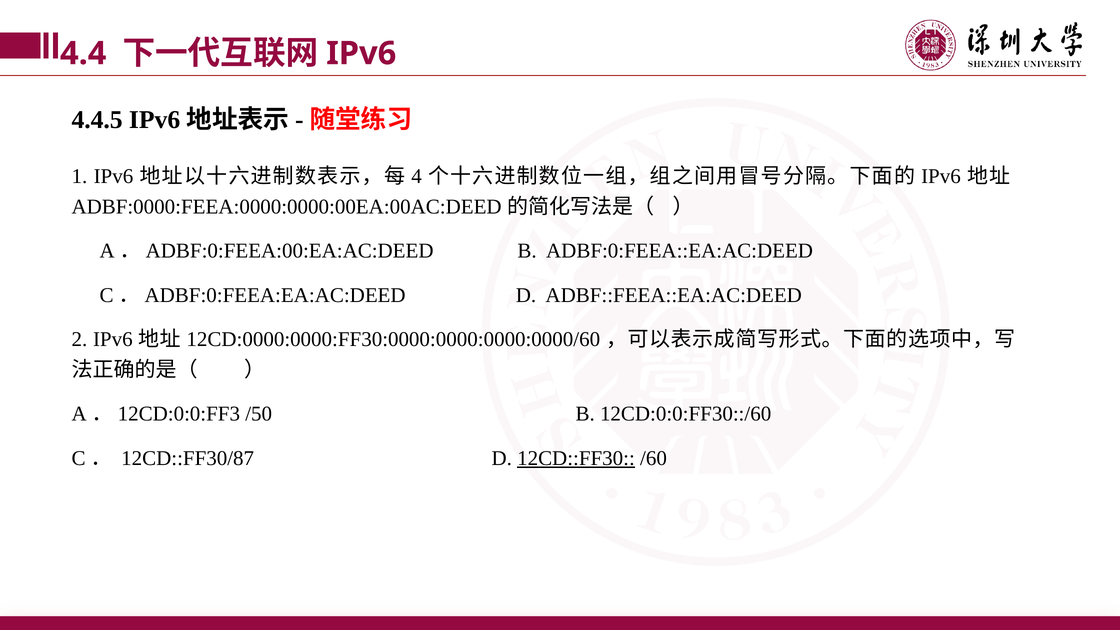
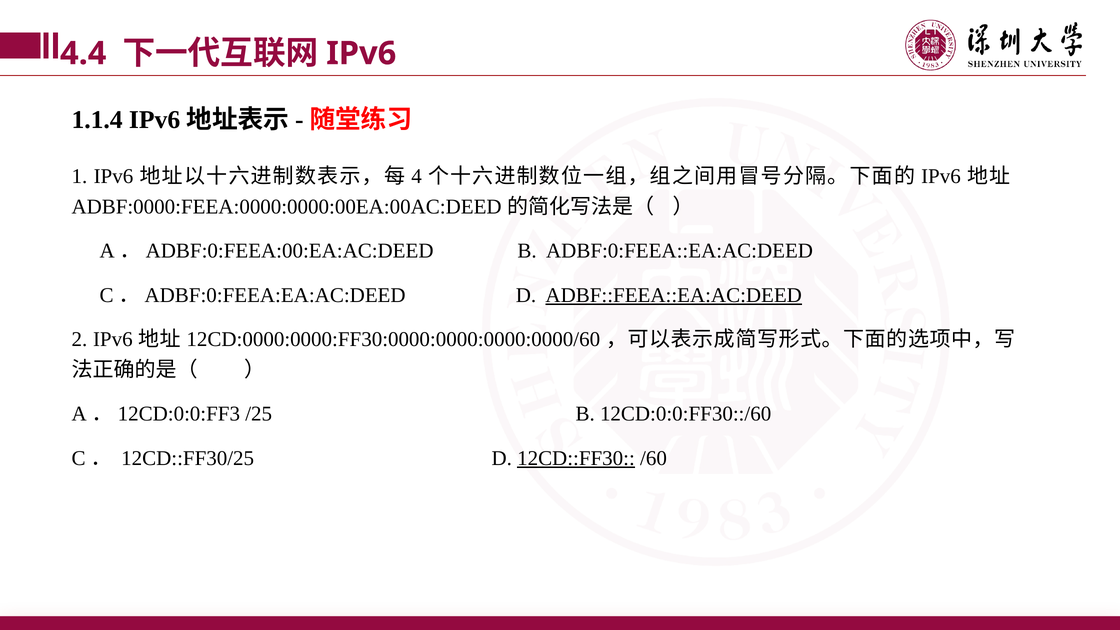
4.4.5: 4.4.5 -> 1.1.4
ADBF::FEEA::EA:AC:DEED underline: none -> present
/50: /50 -> /25
12CD::FF30/87: 12CD::FF30/87 -> 12CD::FF30/25
